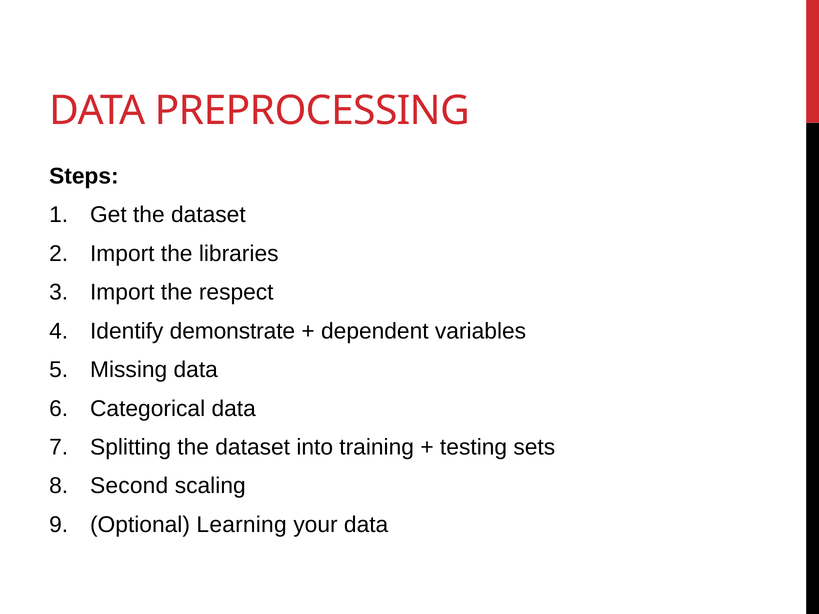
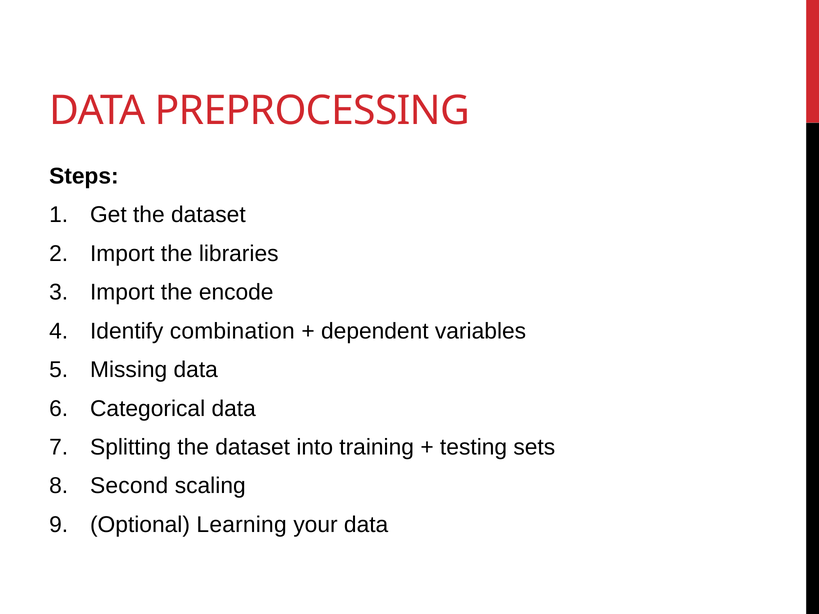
respect: respect -> encode
demonstrate: demonstrate -> combination
